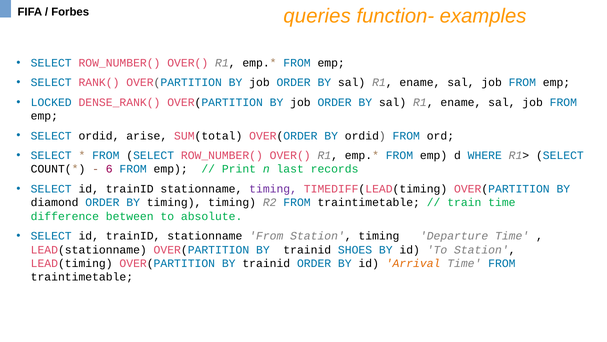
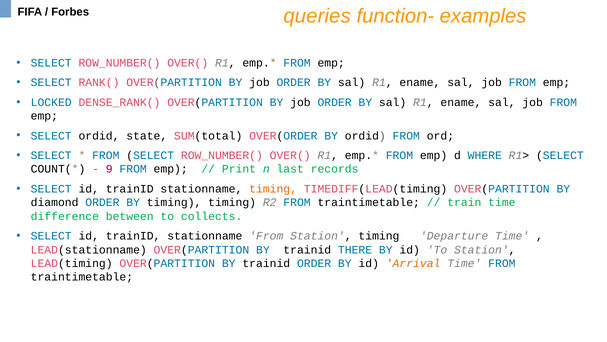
arise: arise -> state
6: 6 -> 9
timing at (273, 189) colour: purple -> orange
absolute: absolute -> collects
SHOES: SHOES -> THERE
